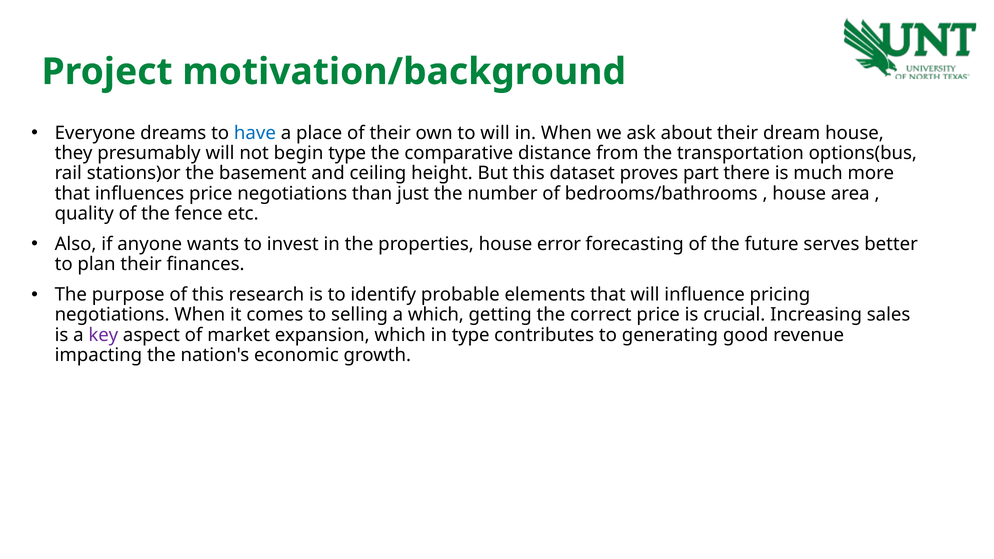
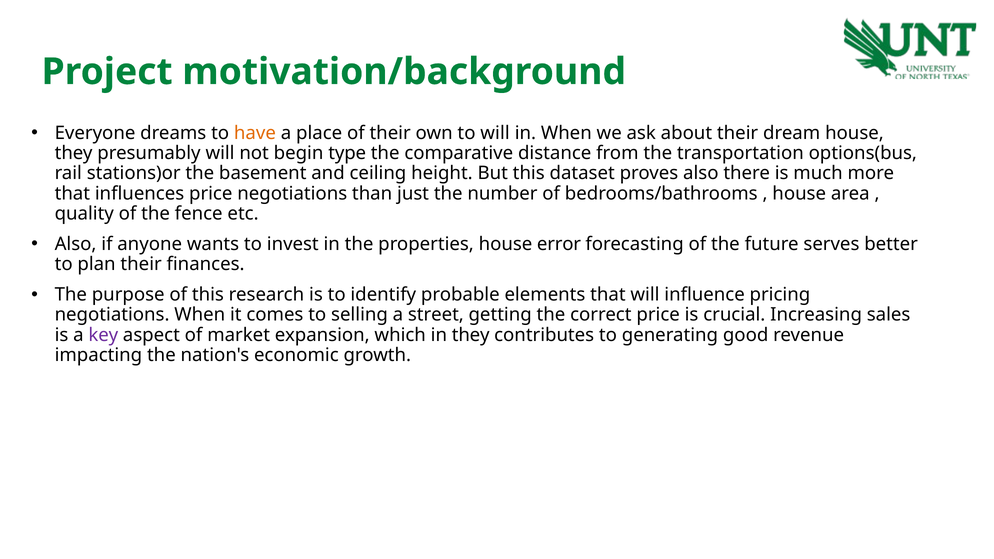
have colour: blue -> orange
proves part: part -> also
a which: which -> street
in type: type -> they
